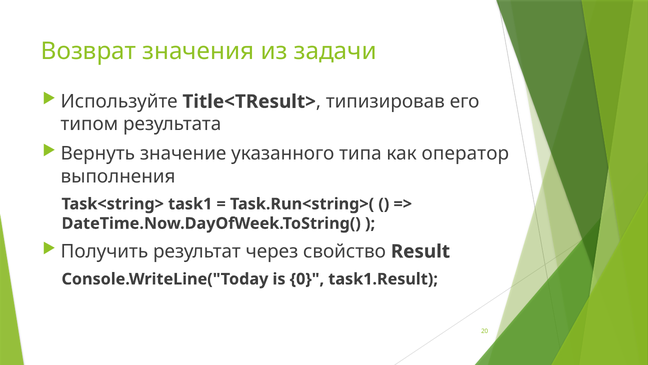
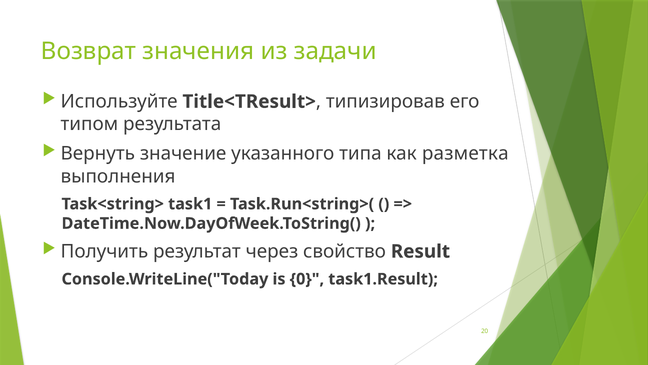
оператор: оператор -> разметка
